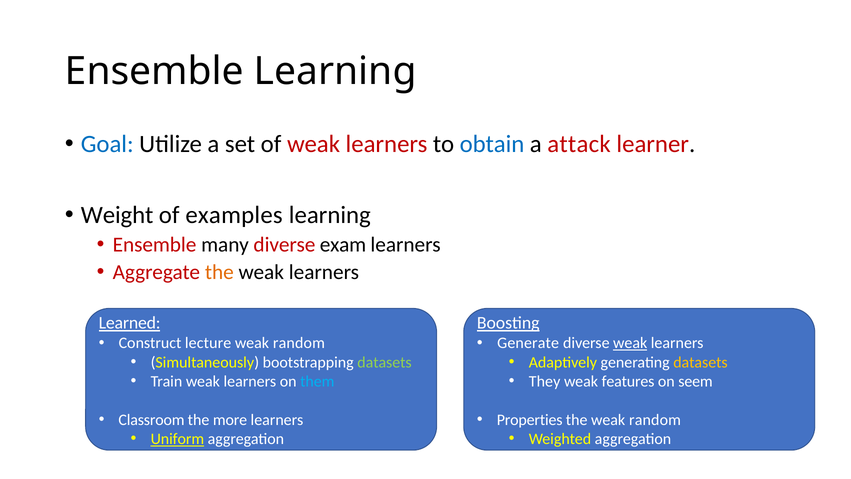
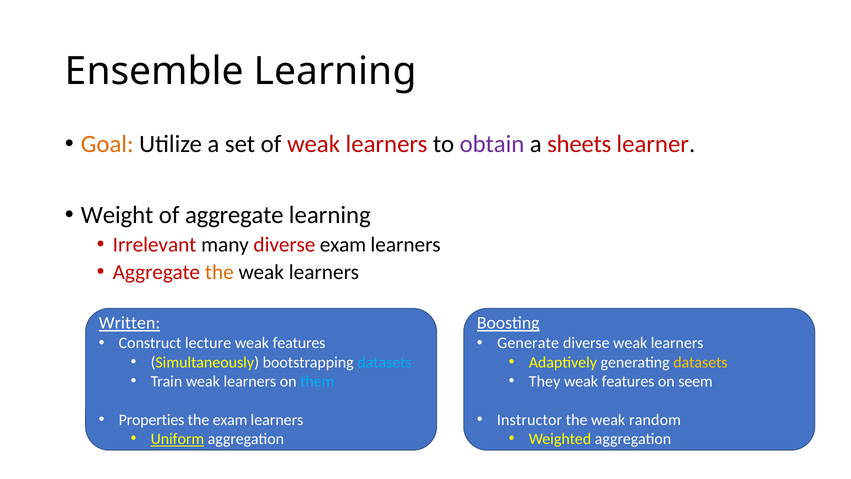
Goal colour: blue -> orange
obtain colour: blue -> purple
attack: attack -> sheets
of examples: examples -> aggregate
Ensemble at (155, 244): Ensemble -> Irrelevant
Learned: Learned -> Written
random at (299, 343): random -> features
weak at (630, 343) underline: present -> none
datasets at (385, 362) colour: light green -> light blue
Classroom: Classroom -> Properties
the more: more -> exam
Properties: Properties -> Instructor
